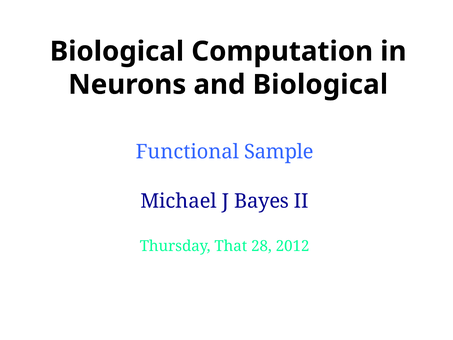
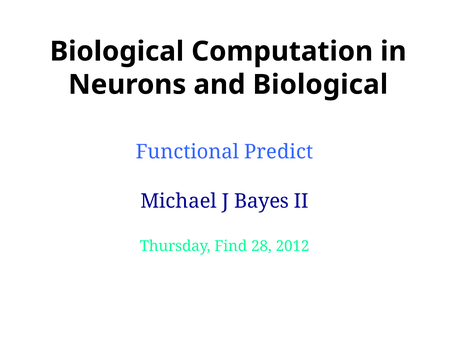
Sample: Sample -> Predict
That: That -> Find
